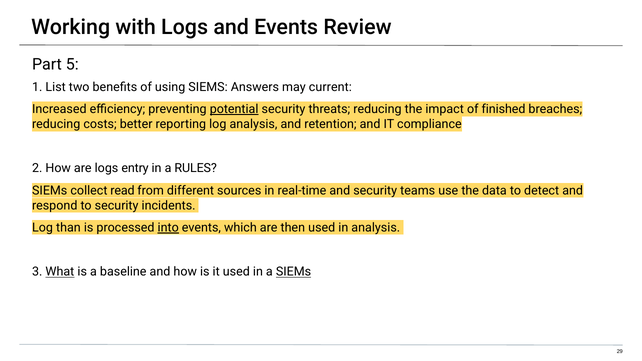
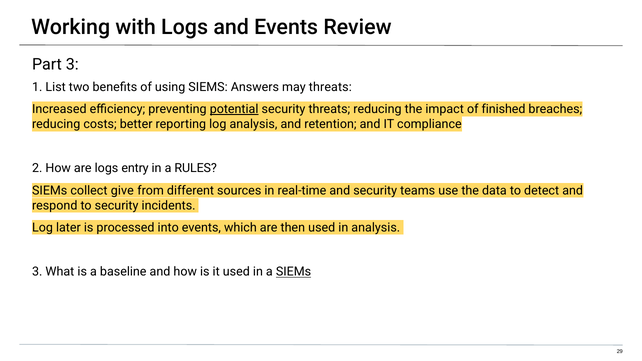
Part 5: 5 -> 3
may current: current -> threats
read: read -> give
than: than -> later
into underline: present -> none
What underline: present -> none
